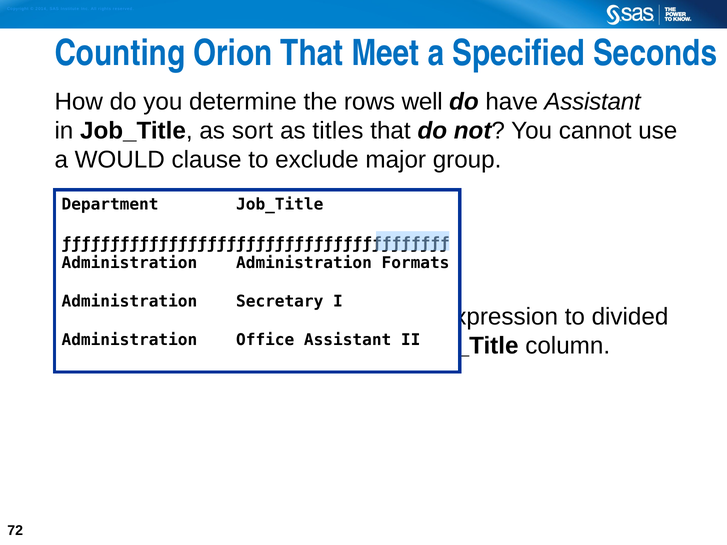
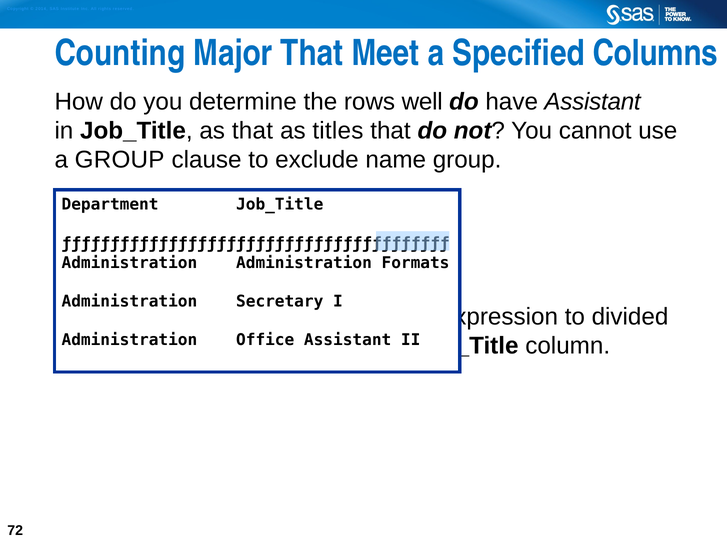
Orion: Orion -> Major
Seconds: Seconds -> Columns
as sort: sort -> that
a WOULD: WOULD -> GROUP
major: major -> name
